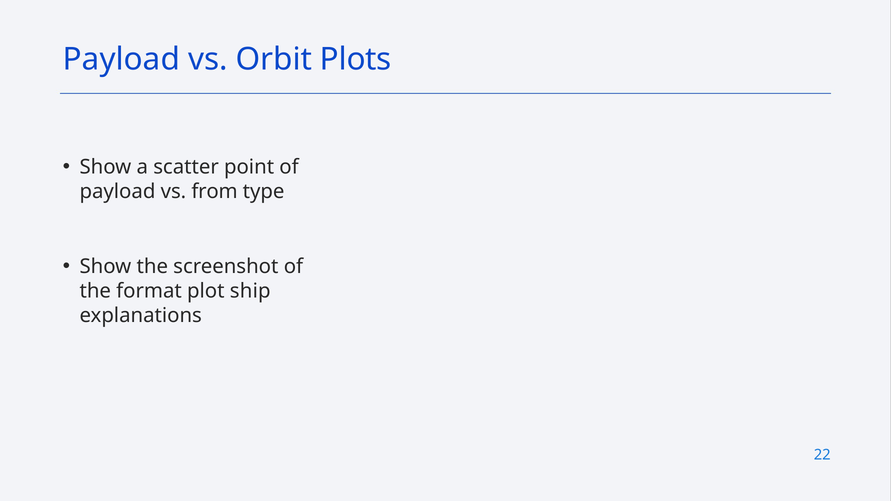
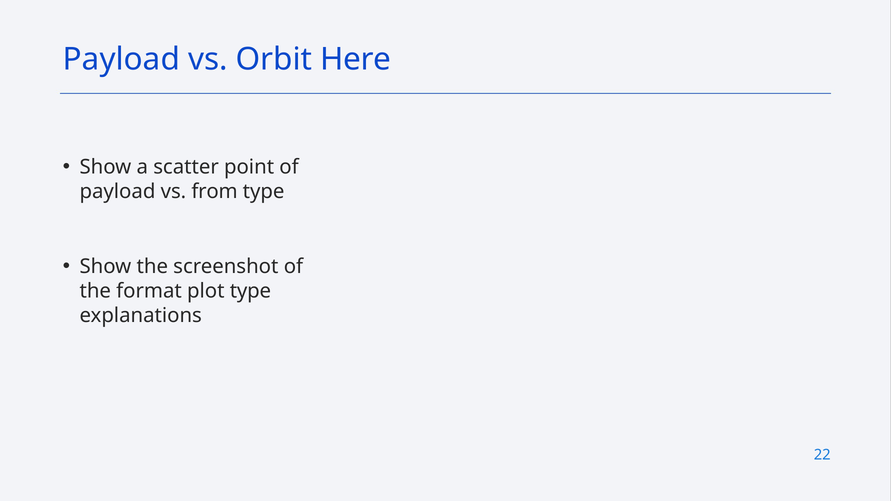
Plots: Plots -> Here
plot ship: ship -> type
